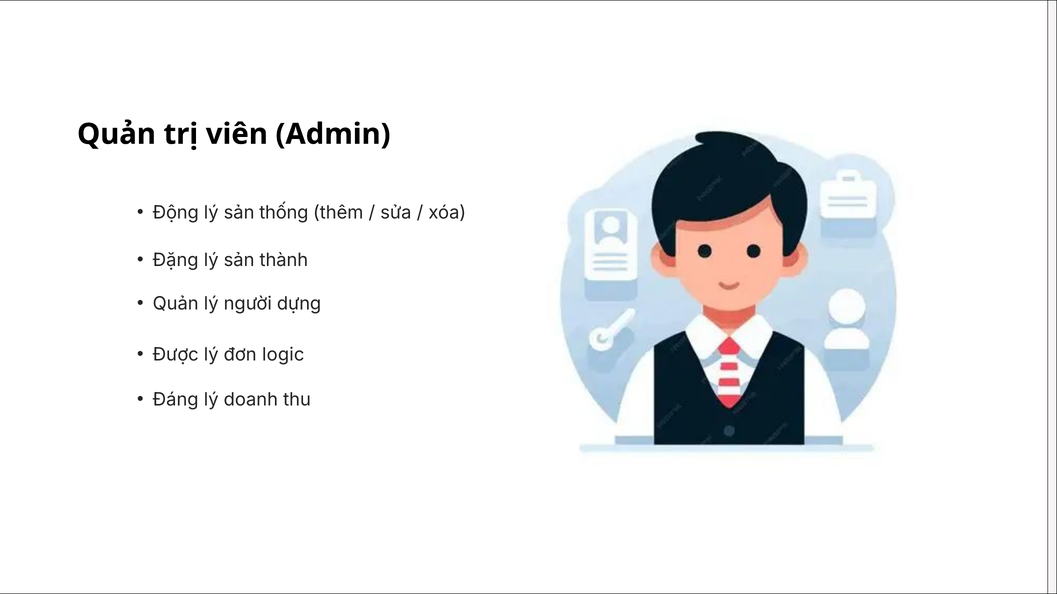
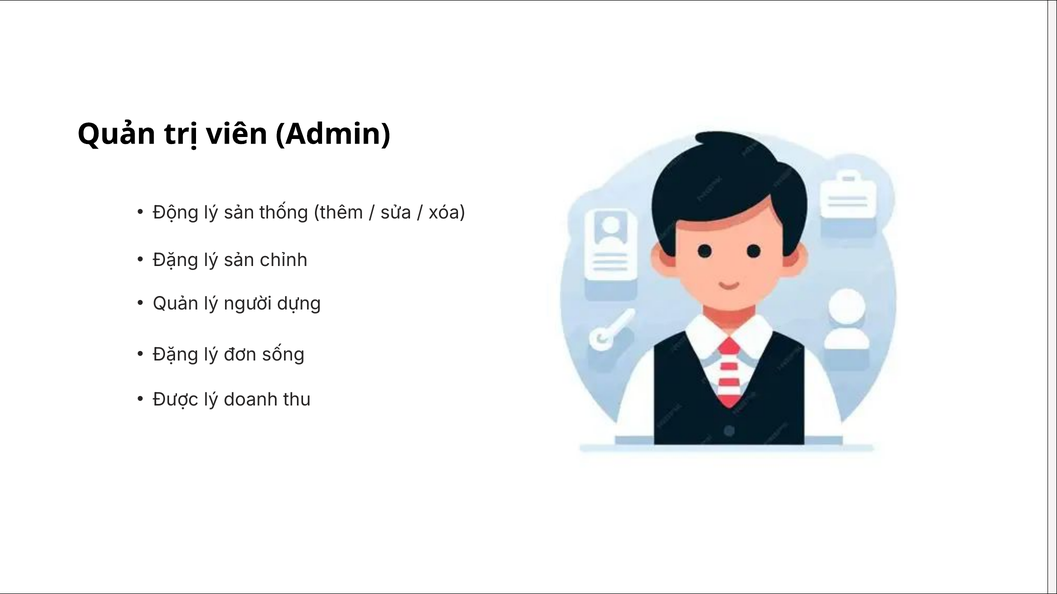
thành: thành -> chỉnh
Được at (176, 355): Được -> Đặng
logic: logic -> sống
Đáng: Đáng -> Được
